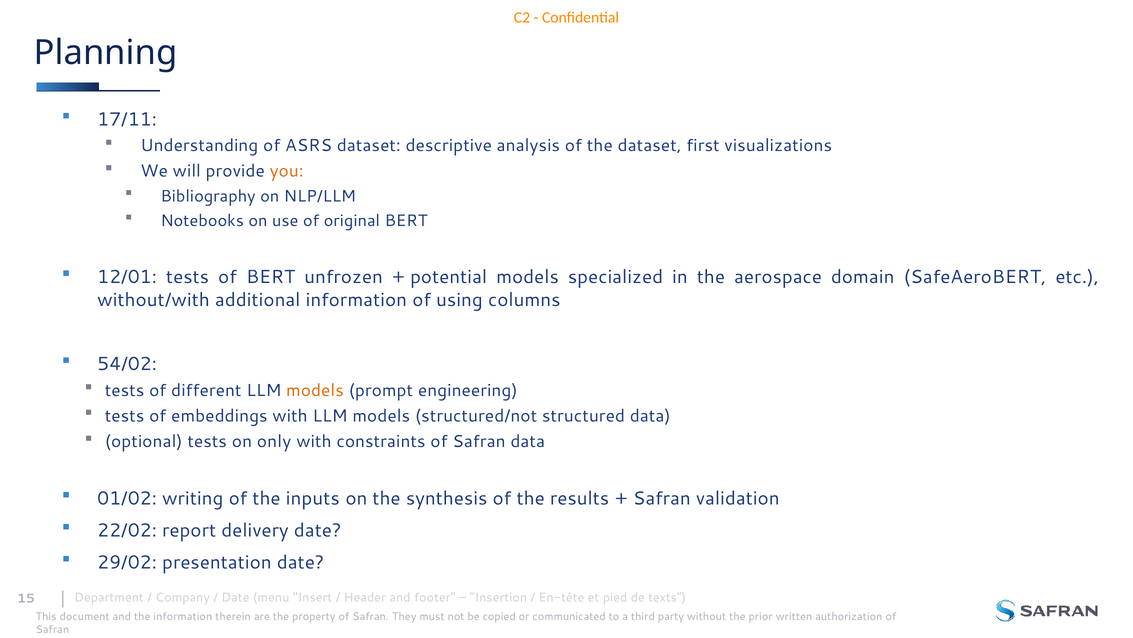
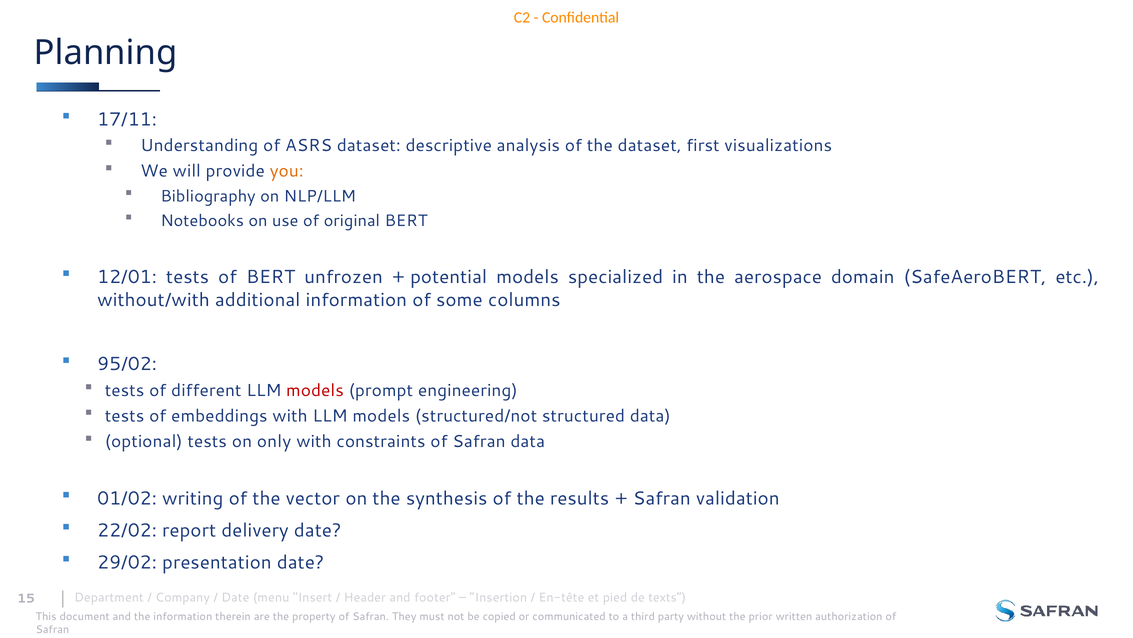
using: using -> some
54/02: 54/02 -> 95/02
models at (315, 390) colour: orange -> red
inputs: inputs -> vector
